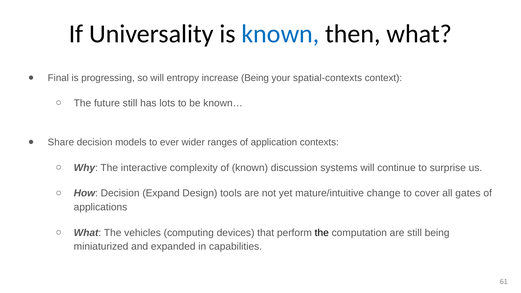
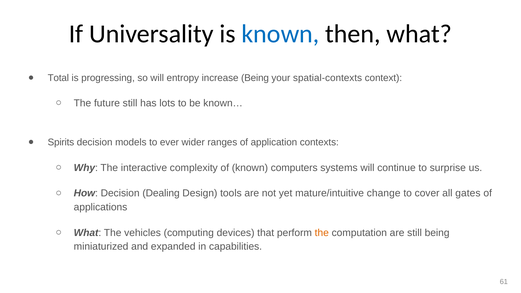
Final: Final -> Total
Share: Share -> Spirits
discussion: discussion -> computers
Expand: Expand -> Dealing
the at (322, 233) colour: black -> orange
